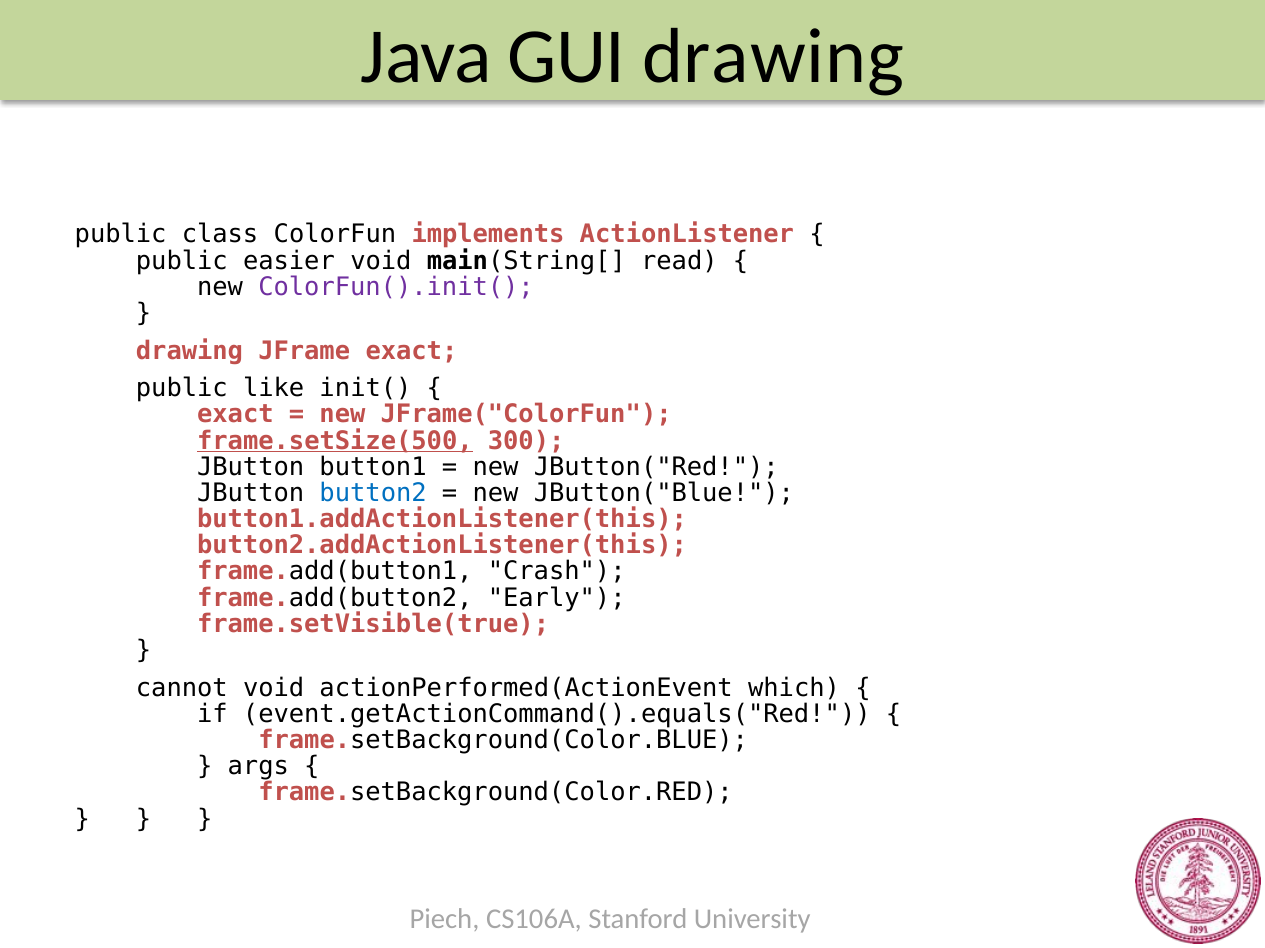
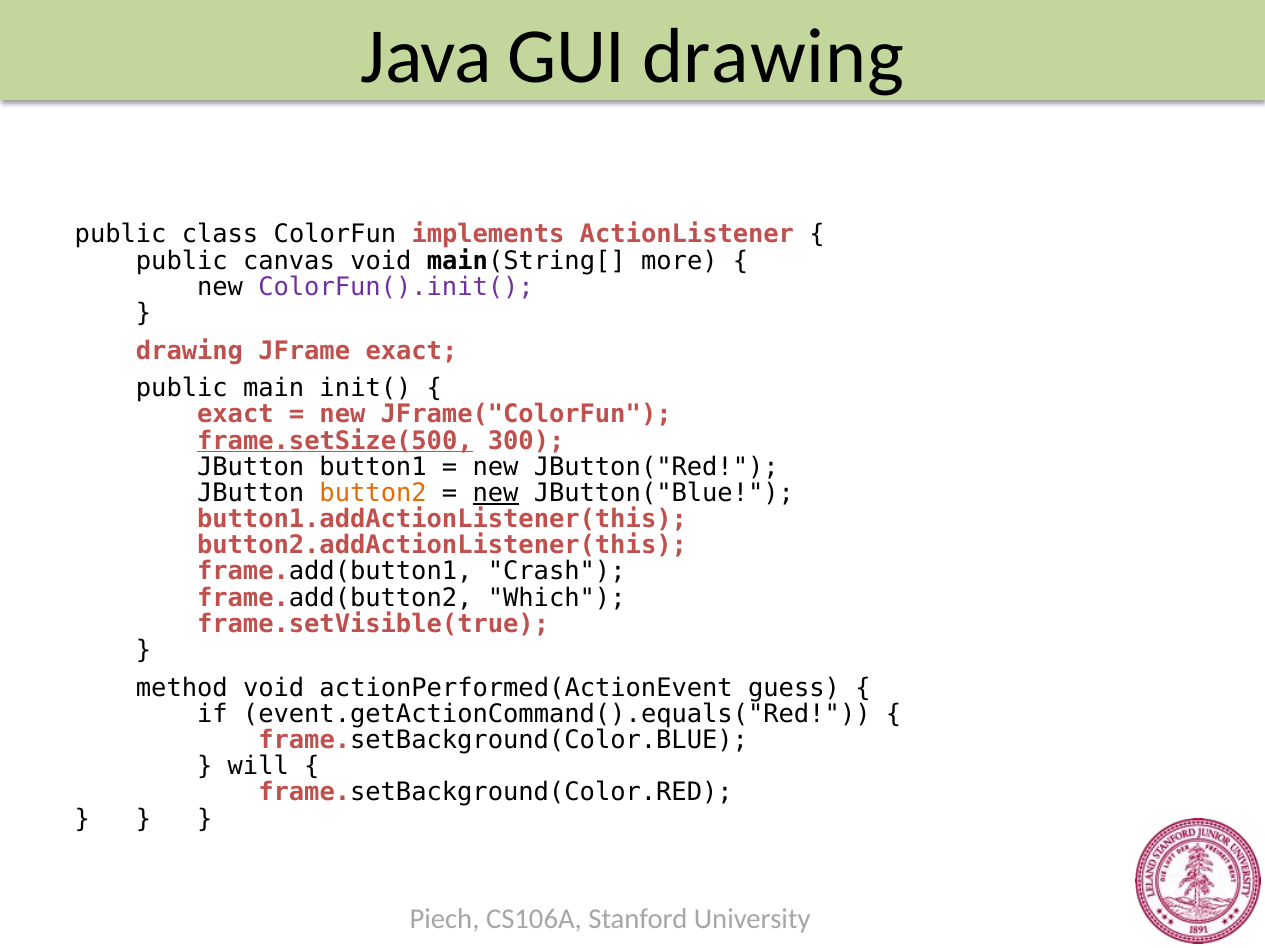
easier: easier -> canvas
read: read -> more
like: like -> main
button2 colour: blue -> orange
new at (496, 493) underline: none -> present
Early: Early -> Which
cannot: cannot -> method
which: which -> guess
args: args -> will
